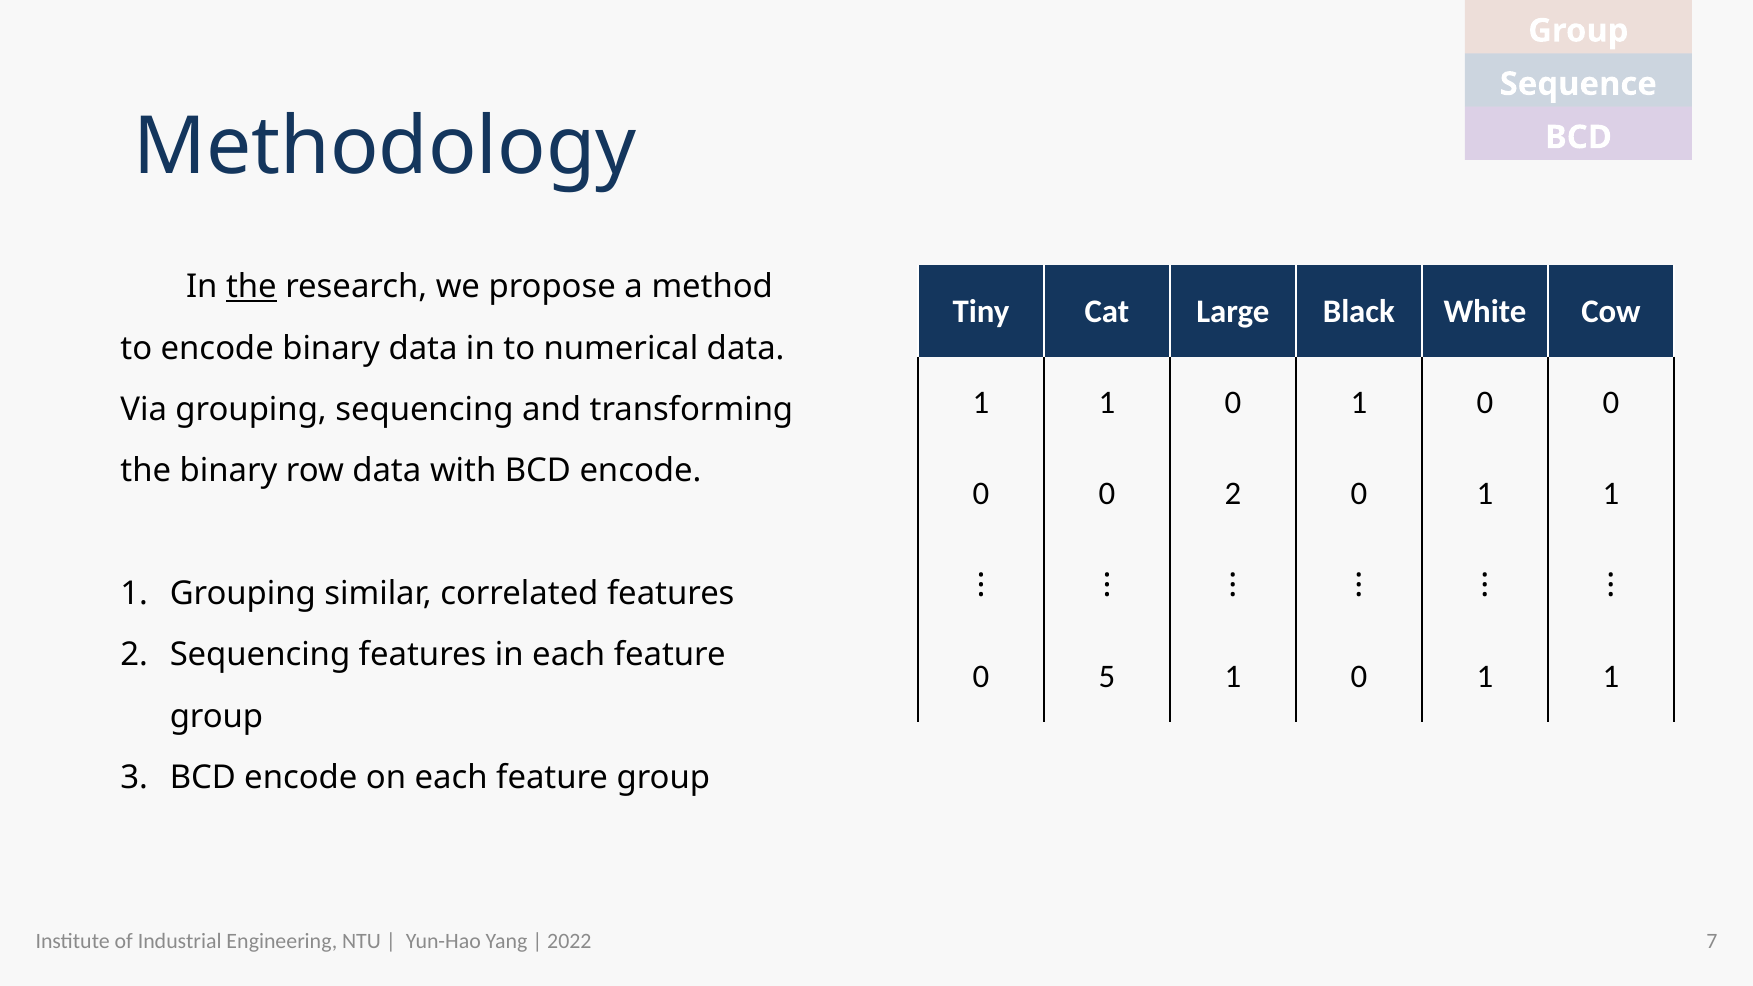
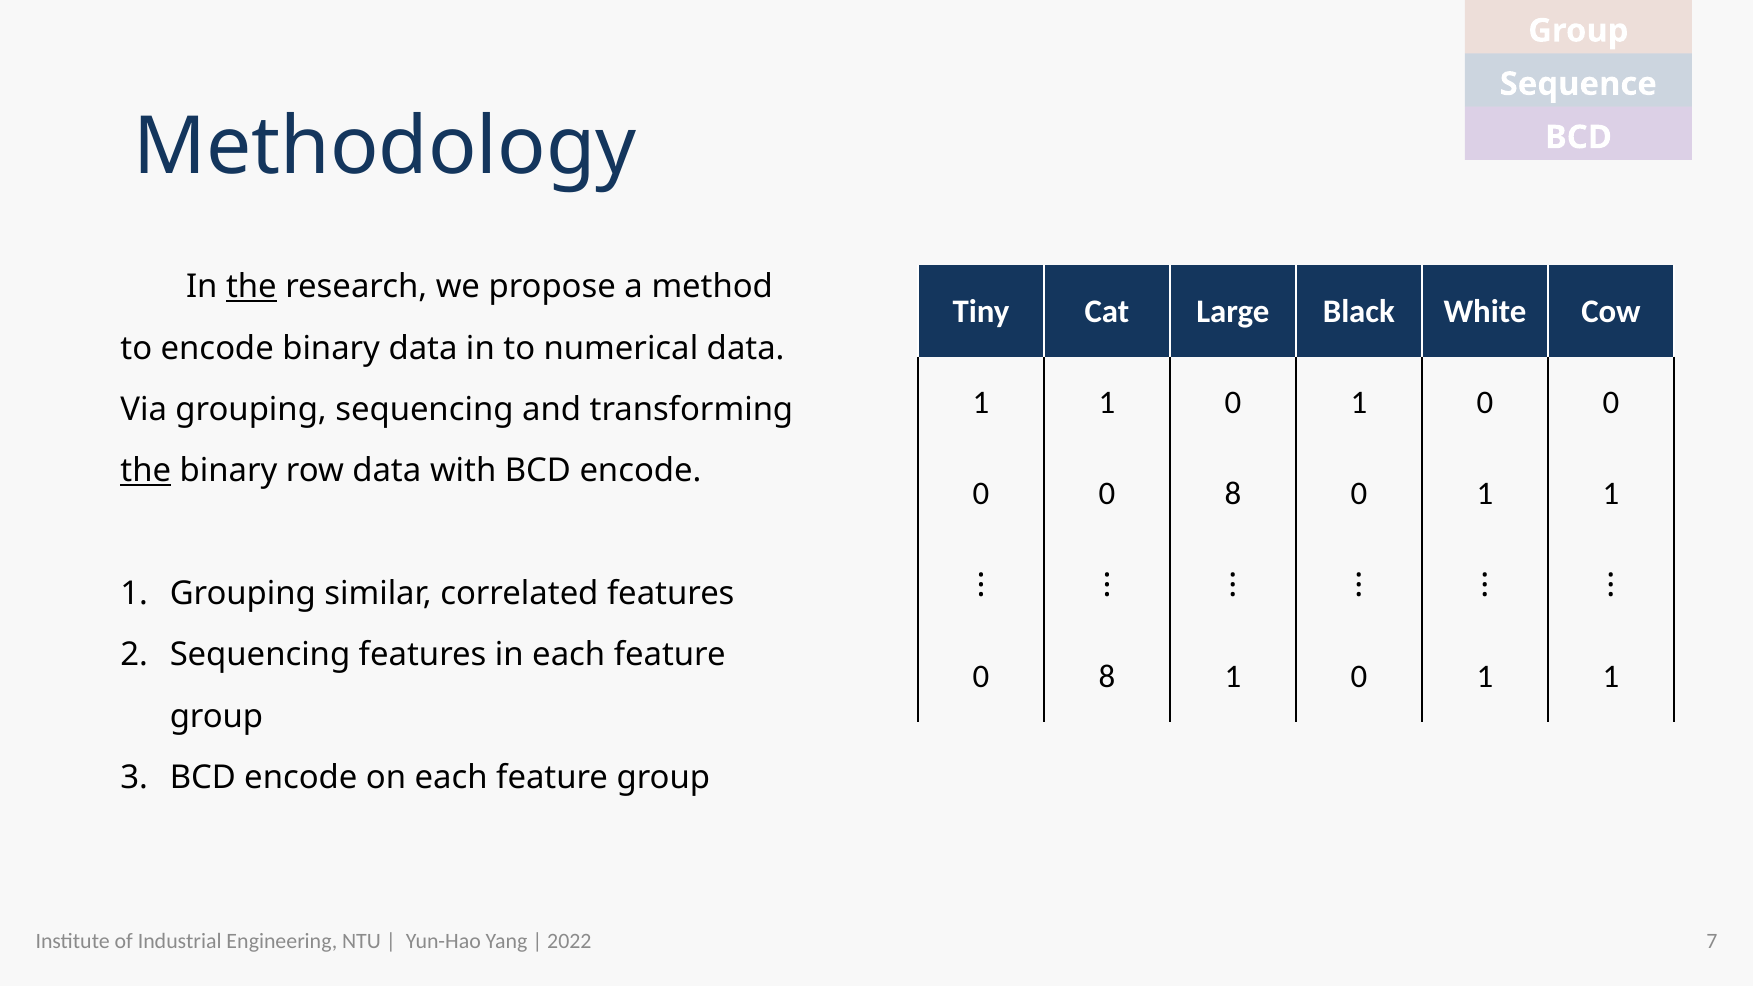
the at (146, 471) underline: none -> present
0 0 2: 2 -> 8
5 at (1107, 677): 5 -> 8
